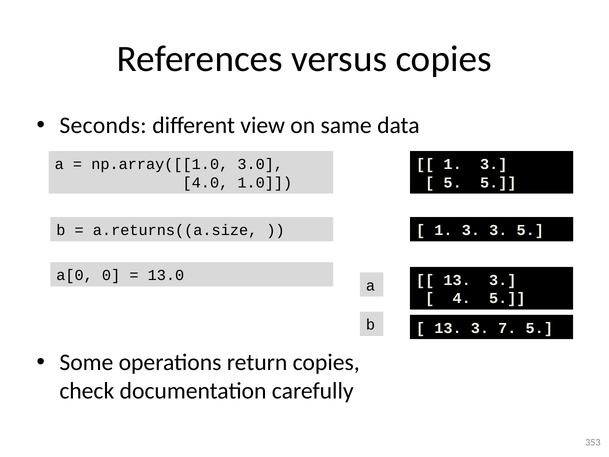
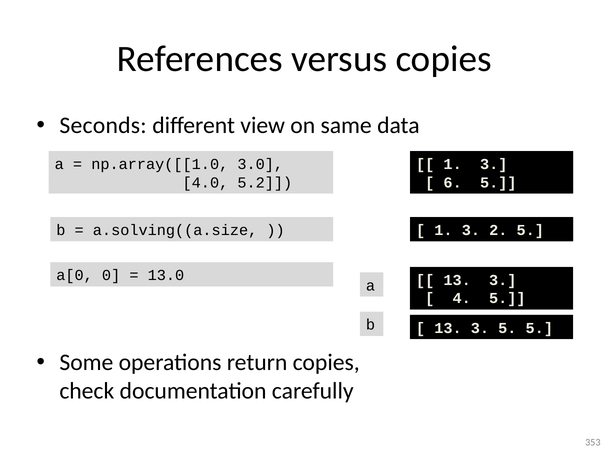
1.0: 1.0 -> 5.2
5 at (453, 182): 5 -> 6
a.returns((a.size: a.returns((a.size -> a.solving((a.size
3 3: 3 -> 2
3 7: 7 -> 5
